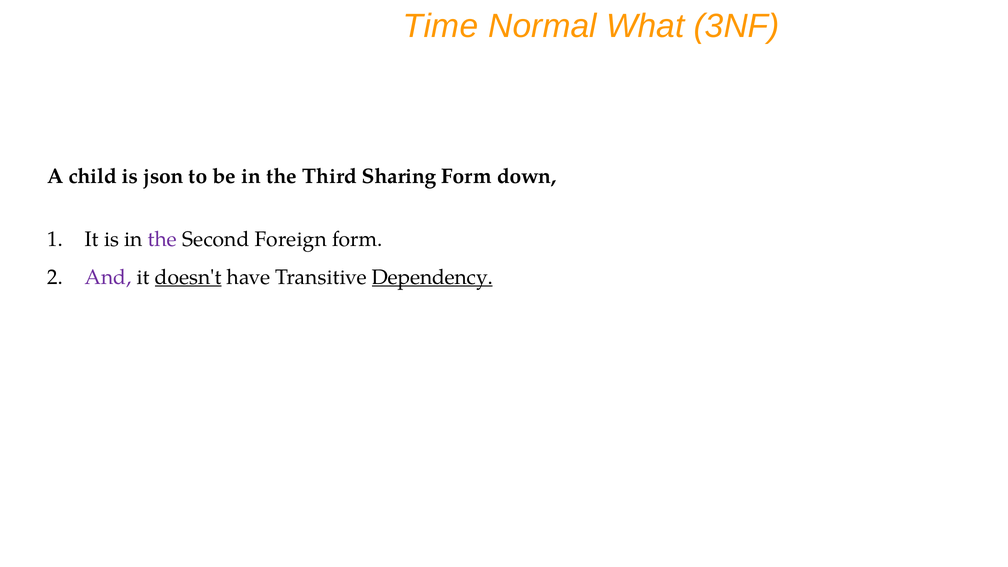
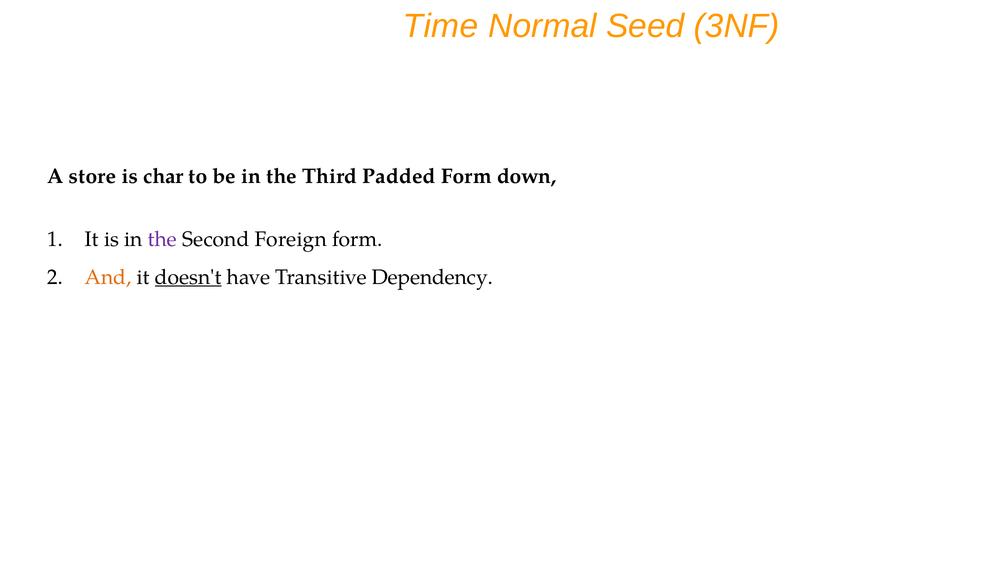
What: What -> Seed
child: child -> store
json: json -> char
Sharing: Sharing -> Padded
And colour: purple -> orange
Dependency underline: present -> none
